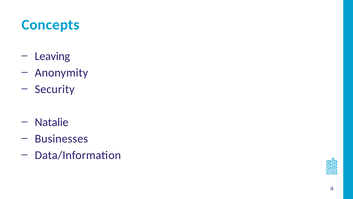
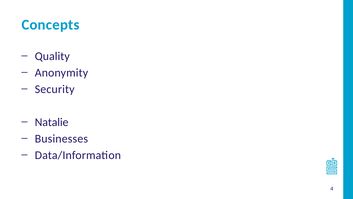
Leaving: Leaving -> Quality
